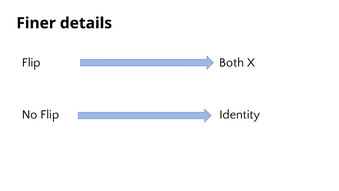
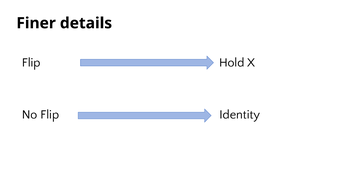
Both: Both -> Hold
